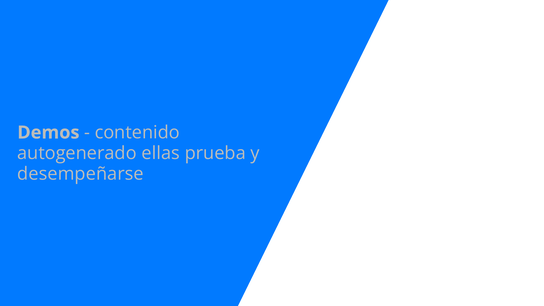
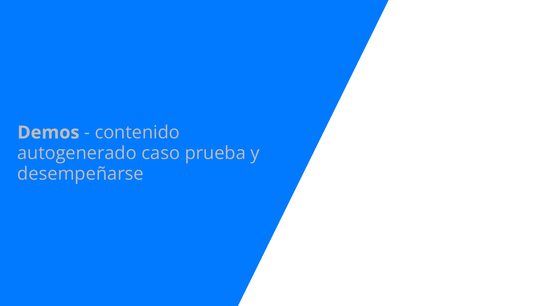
ellas: ellas -> caso
